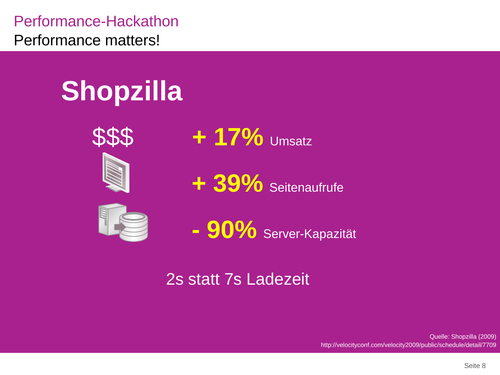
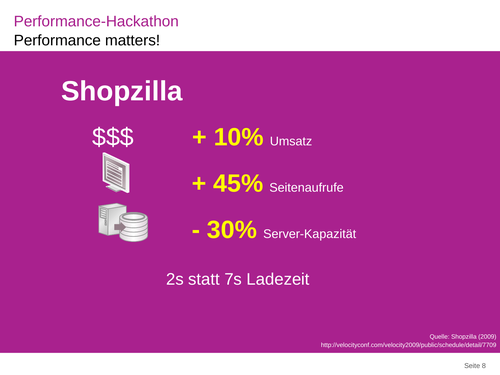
17%: 17% -> 10%
39%: 39% -> 45%
90%: 90% -> 30%
